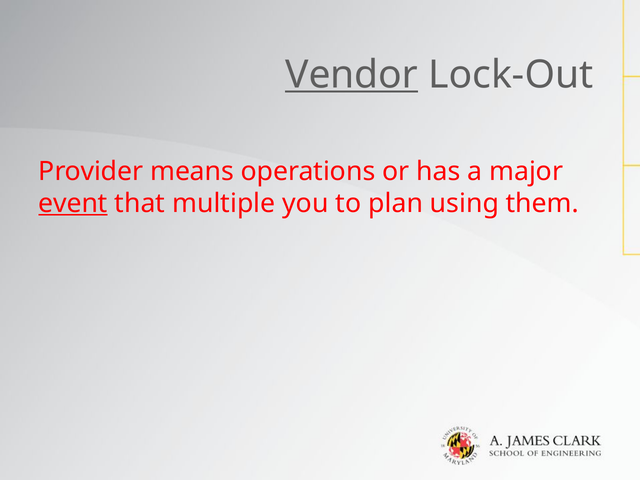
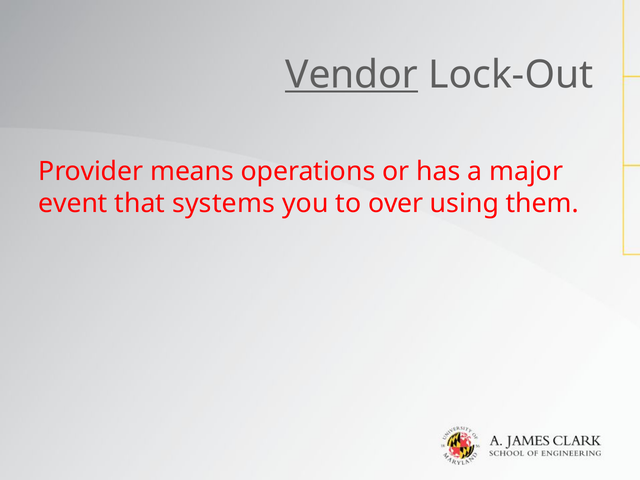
event underline: present -> none
multiple: multiple -> systems
plan: plan -> over
